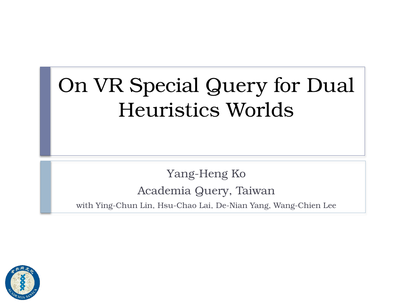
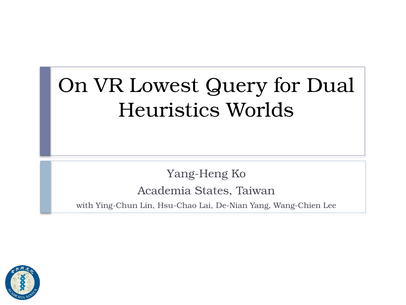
Special: Special -> Lowest
Academia Query: Query -> States
